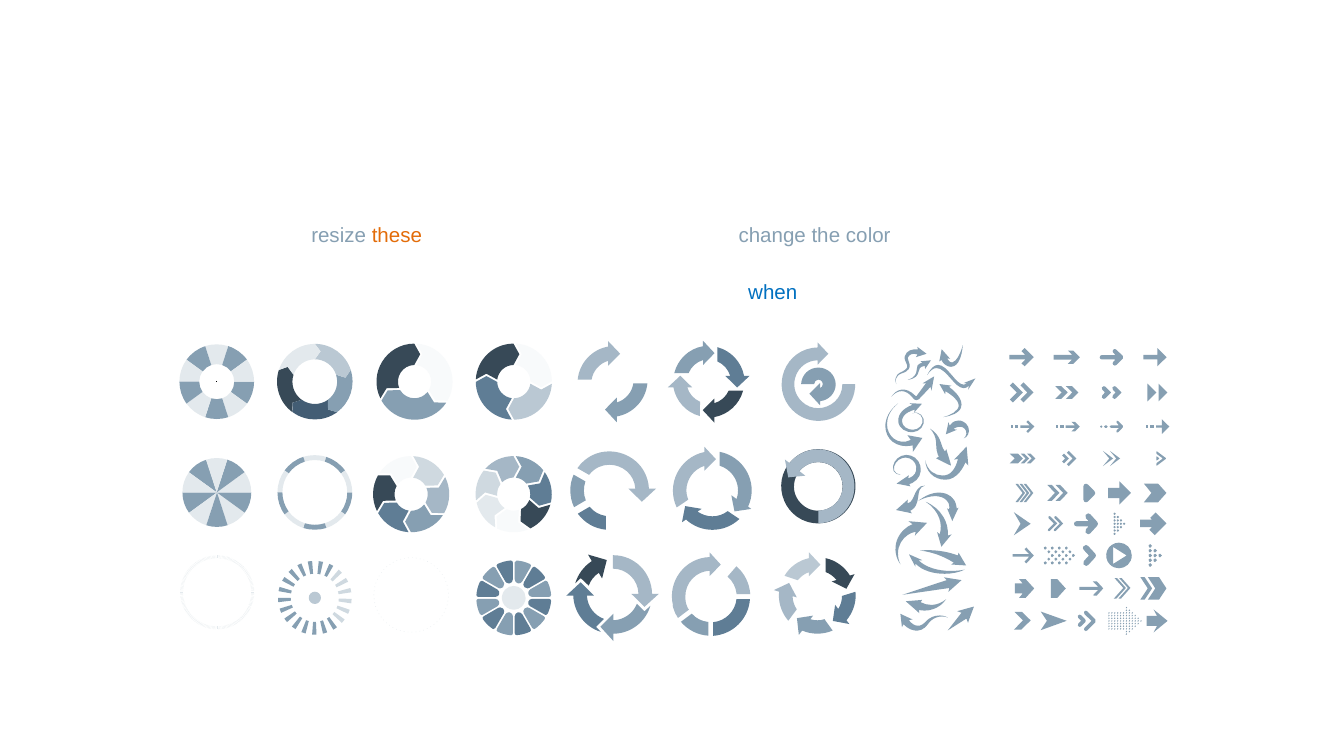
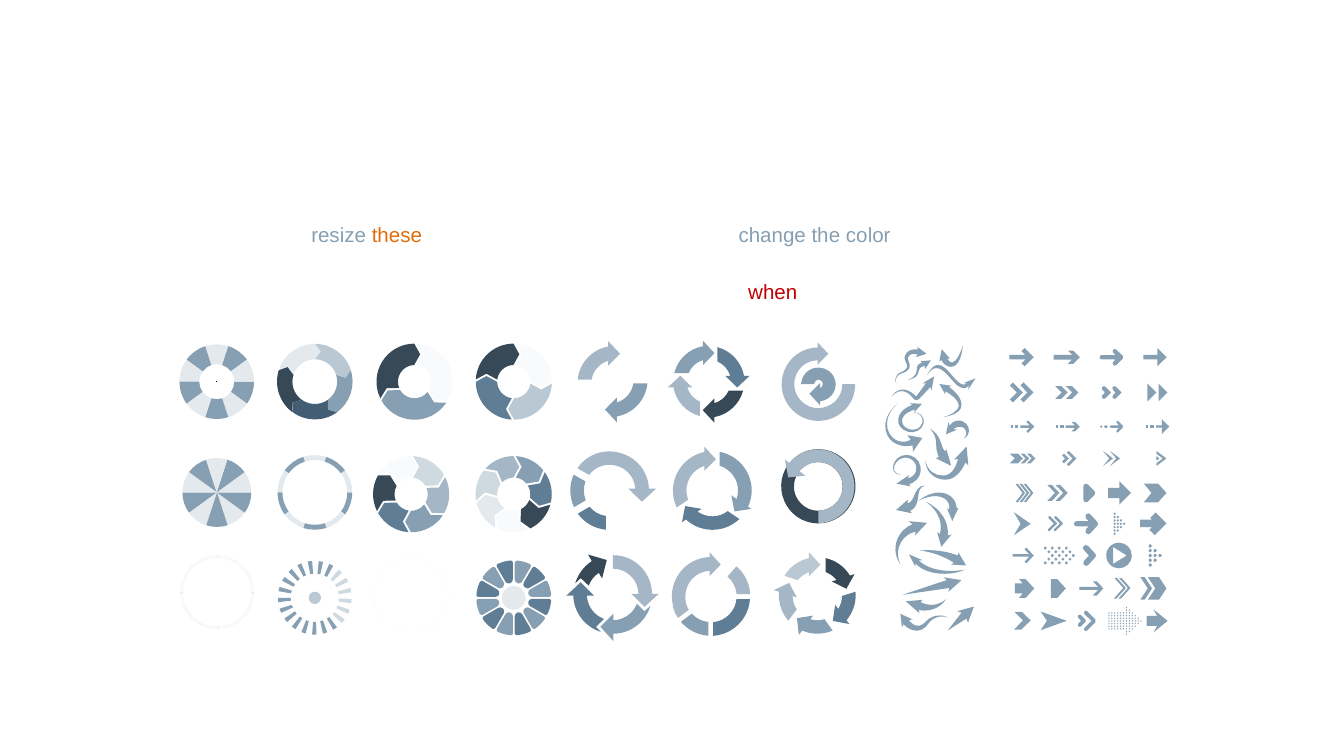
when colour: blue -> red
